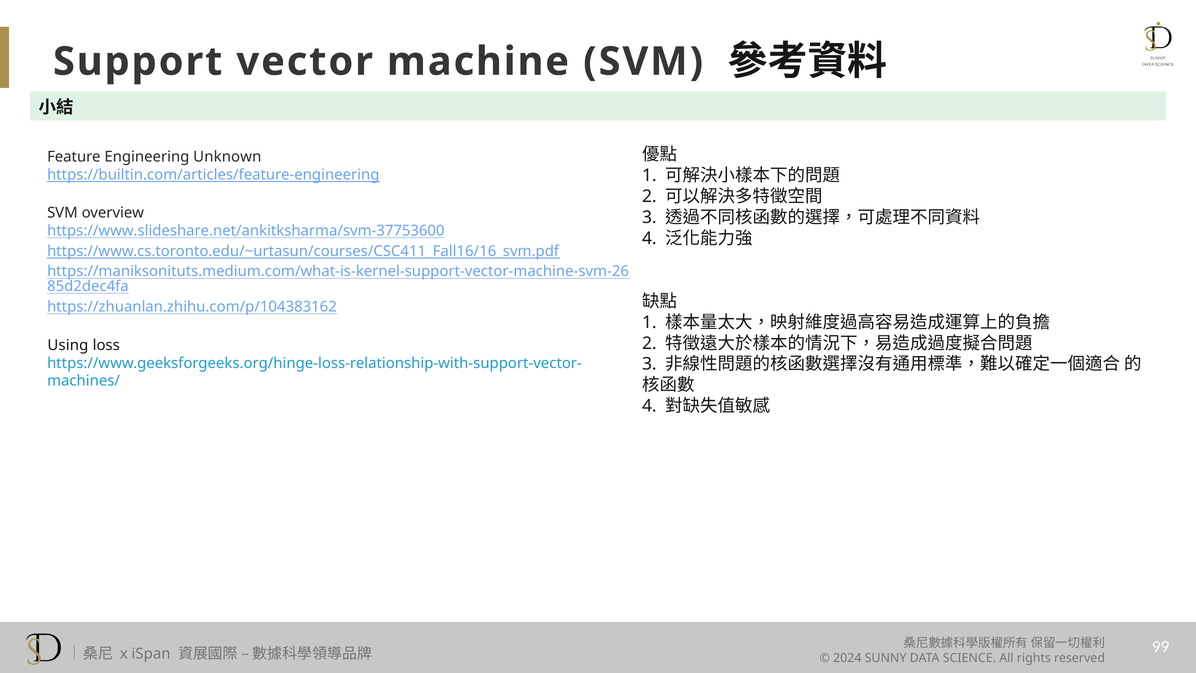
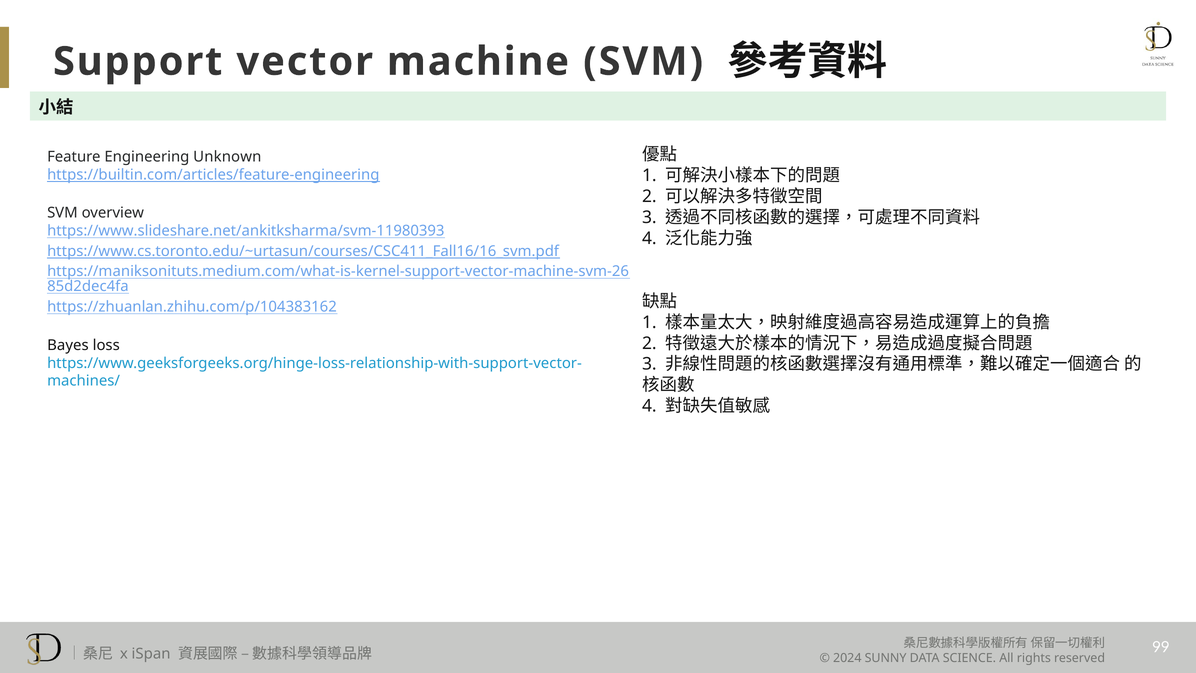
https://www.slideshare.net/ankitksharma/svm-37753600: https://www.slideshare.net/ankitksharma/svm-37753600 -> https://www.slideshare.net/ankitksharma/svm-11980393
Using: Using -> Bayes
